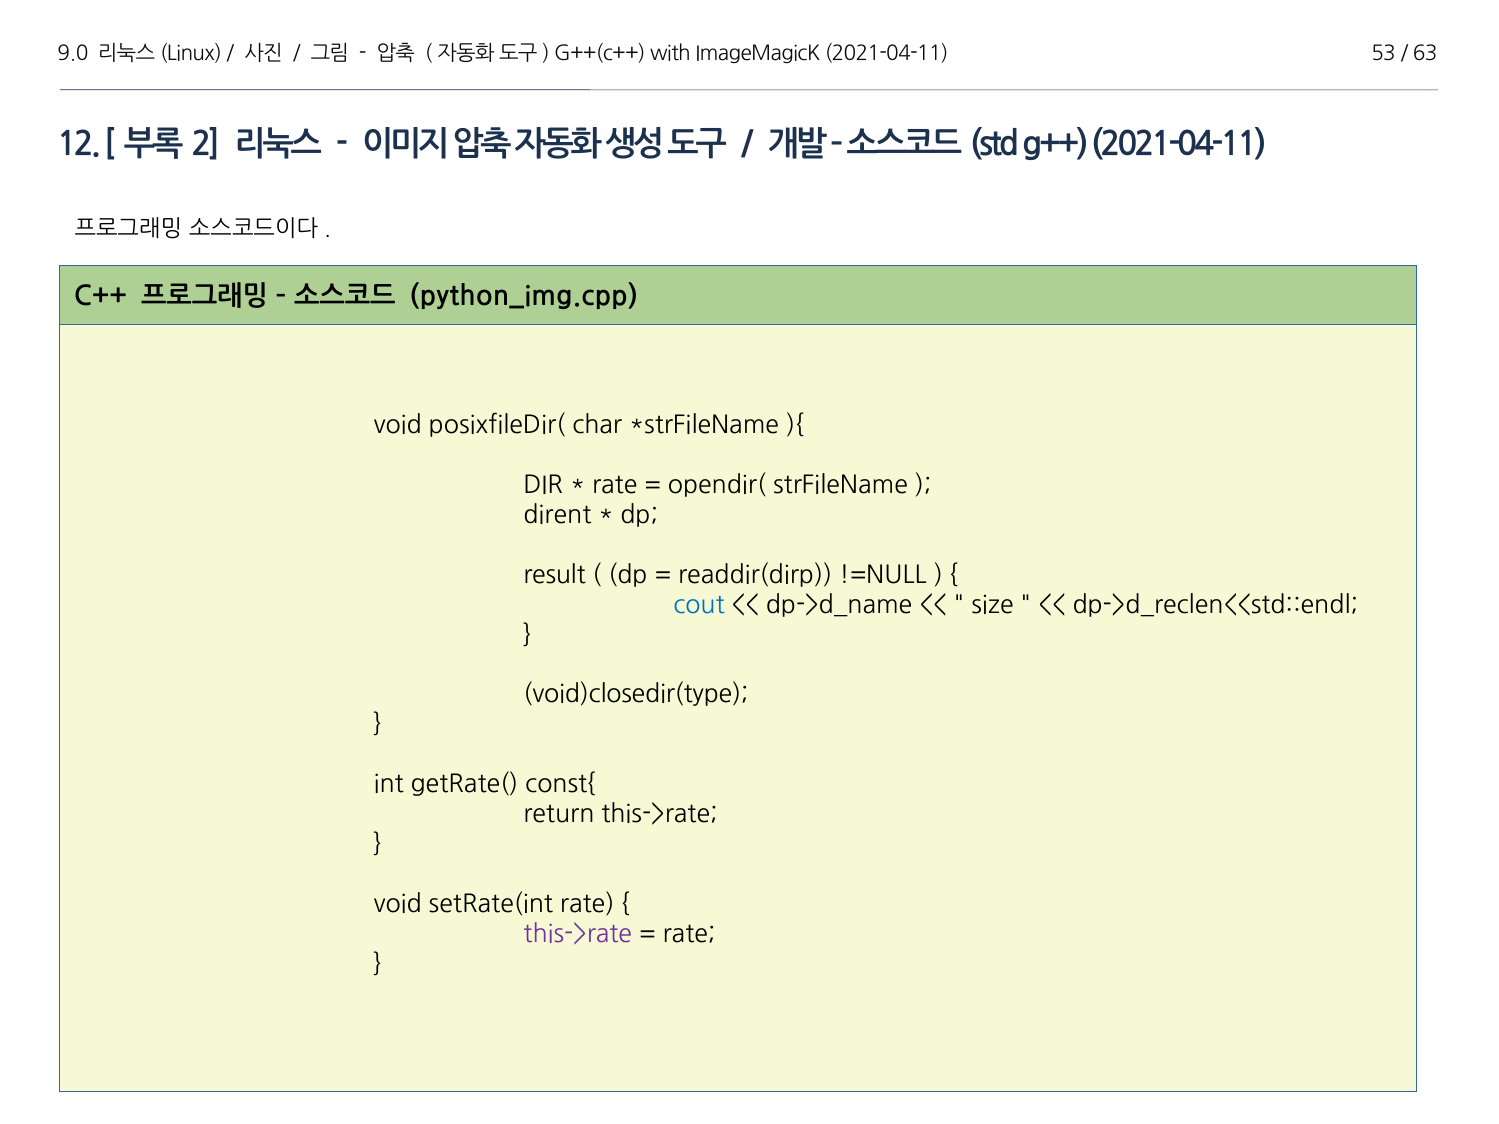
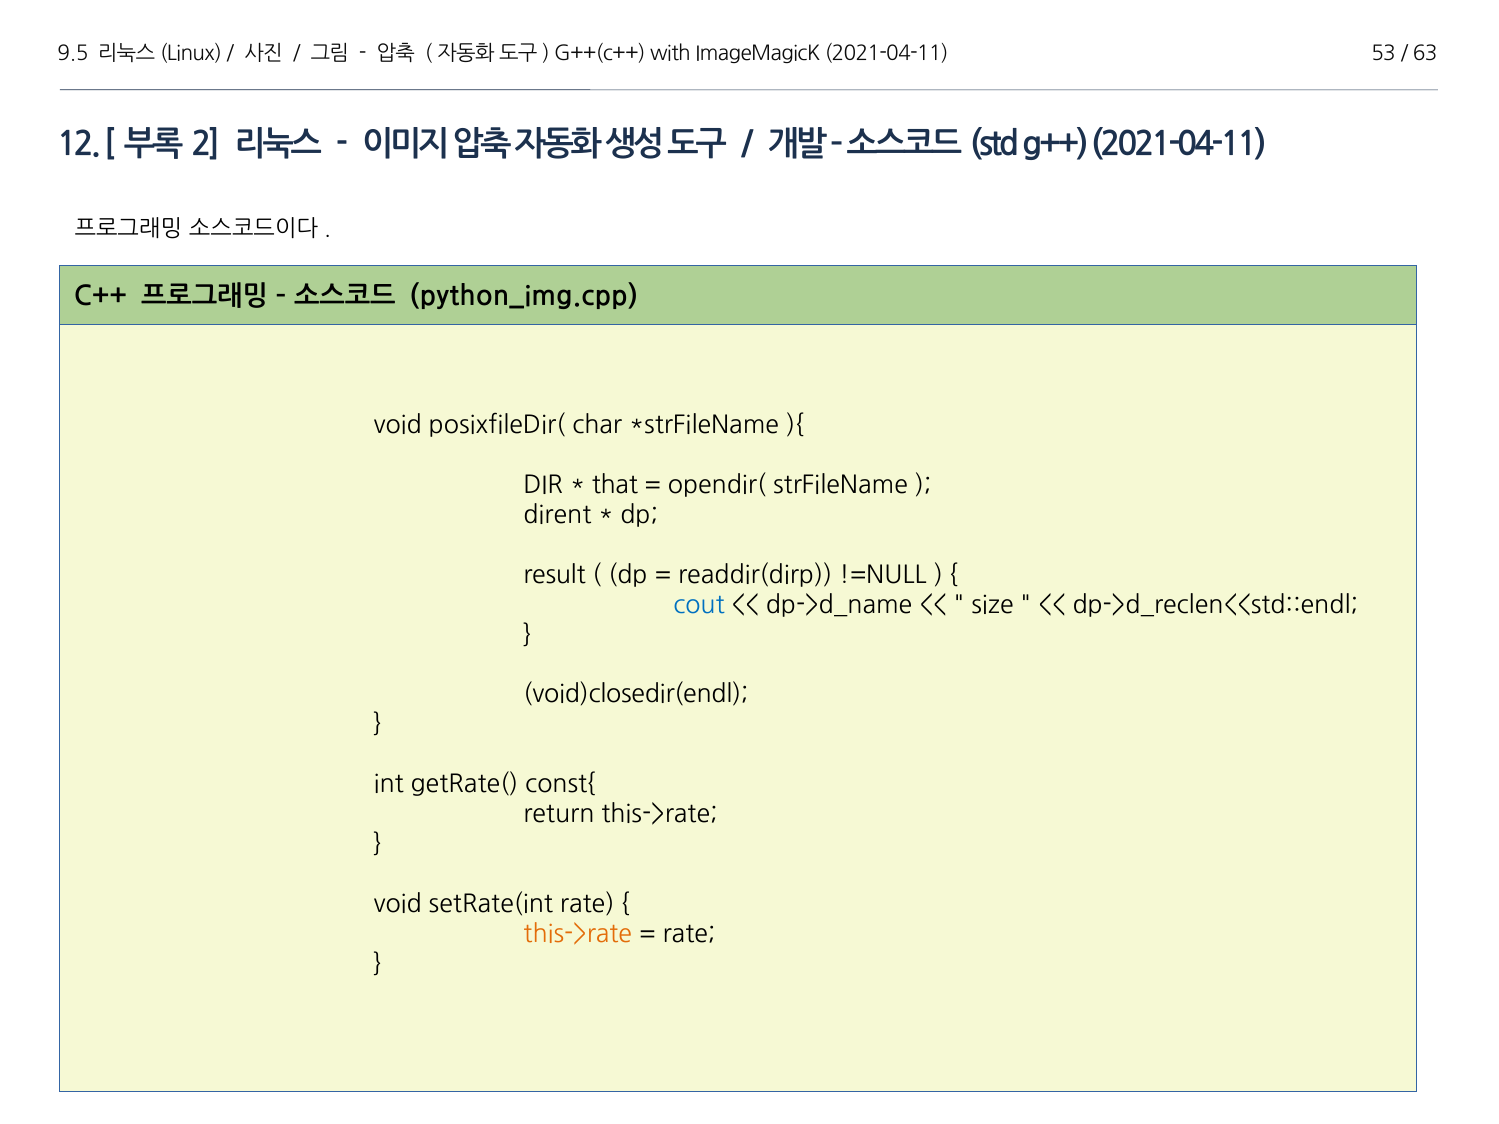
9.0: 9.0 -> 9.5
rate at (615, 485): rate -> that
void)closedir(type: void)closedir(type -> void)closedir(endl
this->rate at (578, 935) colour: purple -> orange
